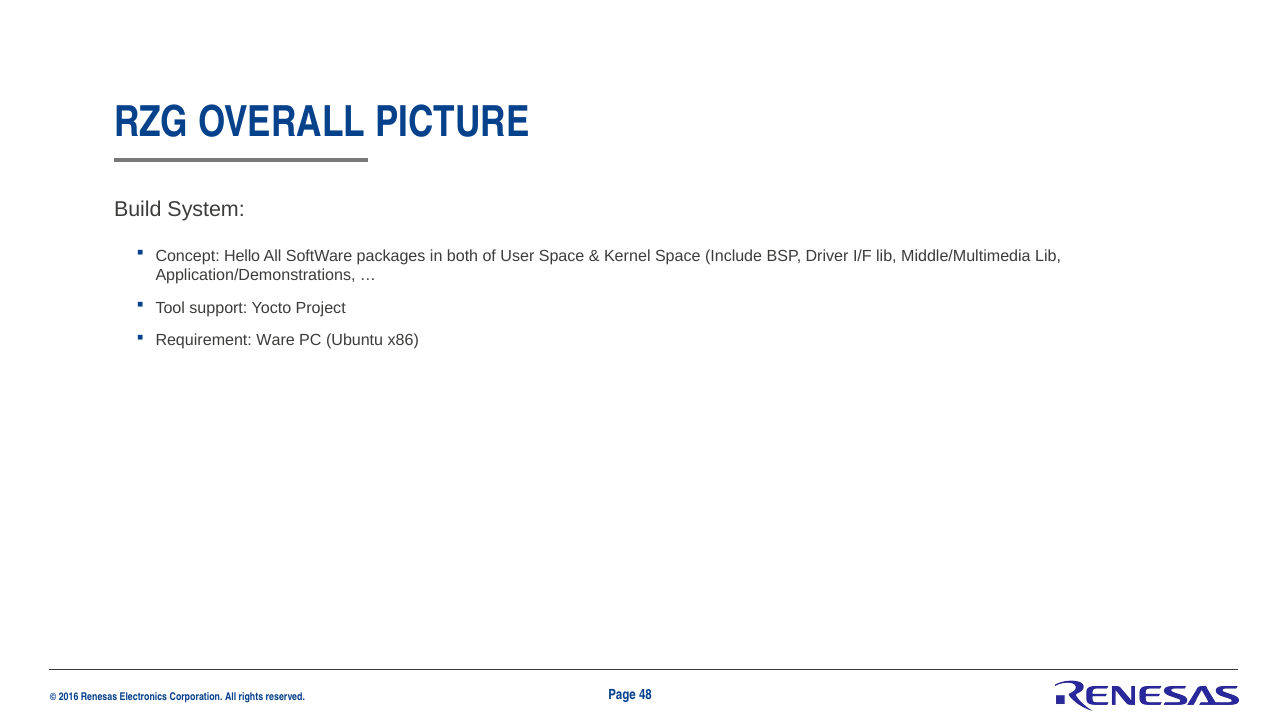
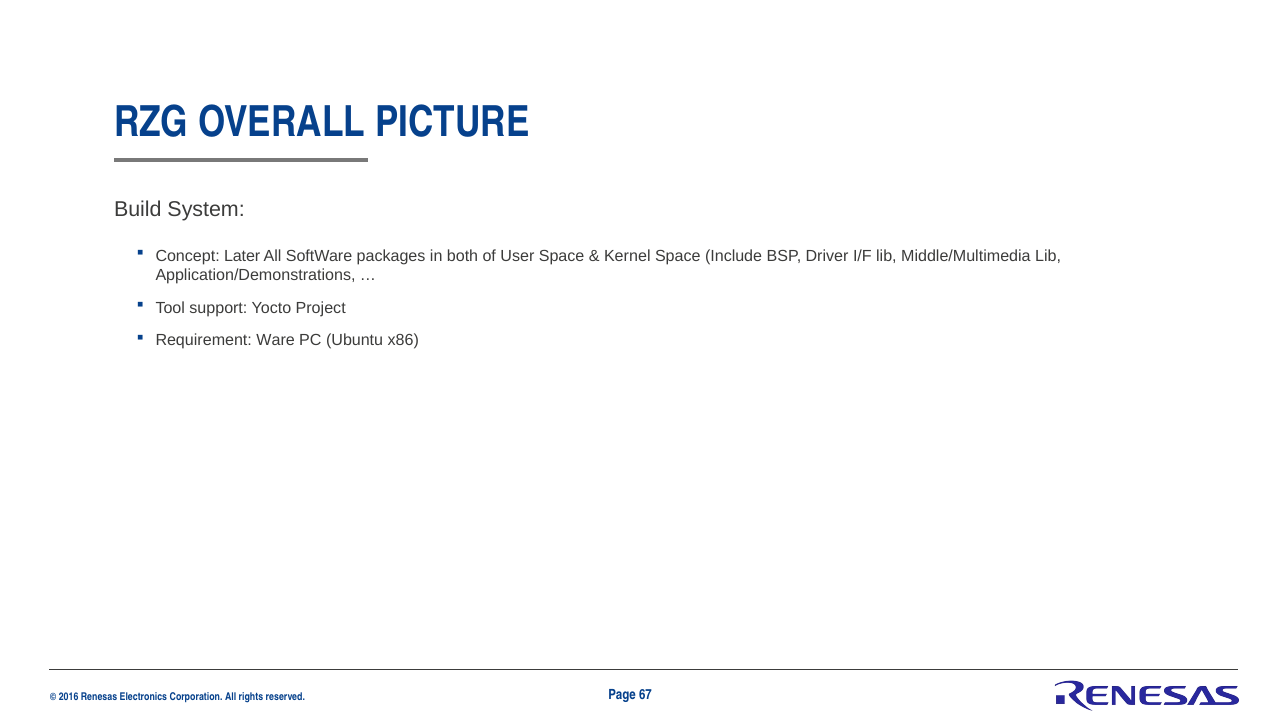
Hello: Hello -> Later
48: 48 -> 67
